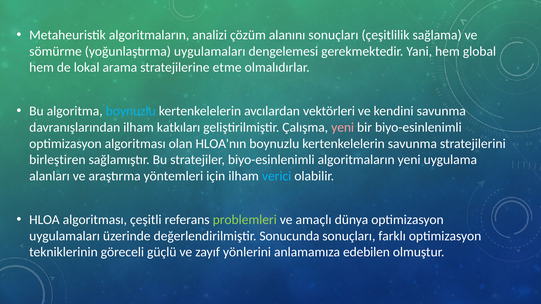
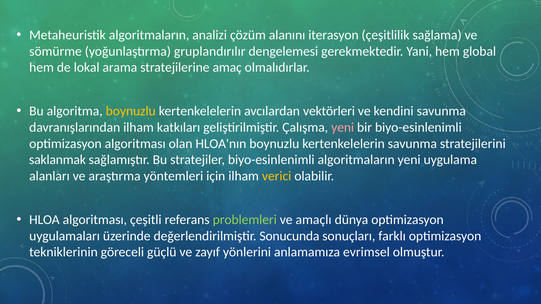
alanını sonuçları: sonuçları -> iterasyon
yoğunlaştırma uygulamaları: uygulamaları -> gruplandırılır
etme: etme -> amaç
boynuzlu at (131, 111) colour: light blue -> yellow
birleştiren: birleştiren -> saklanmak
verici colour: light blue -> yellow
edebilen: edebilen -> evrimsel
